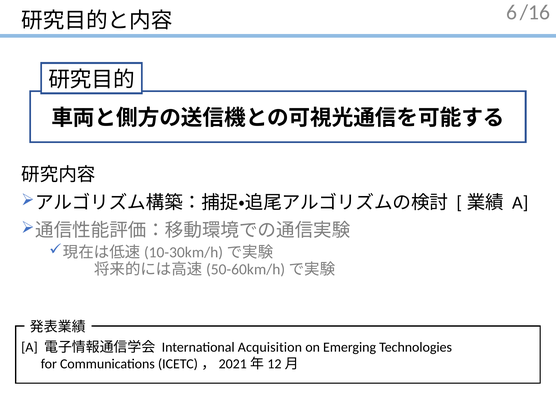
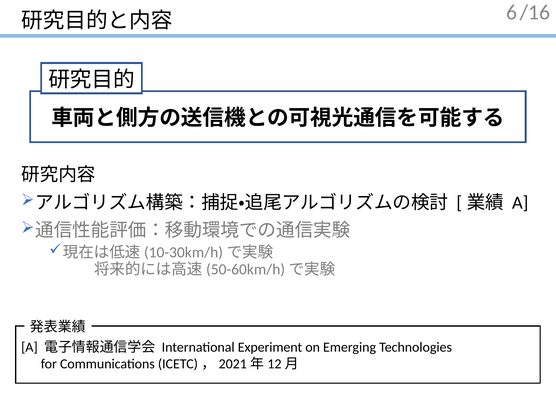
Acquisition: Acquisition -> Experiment
